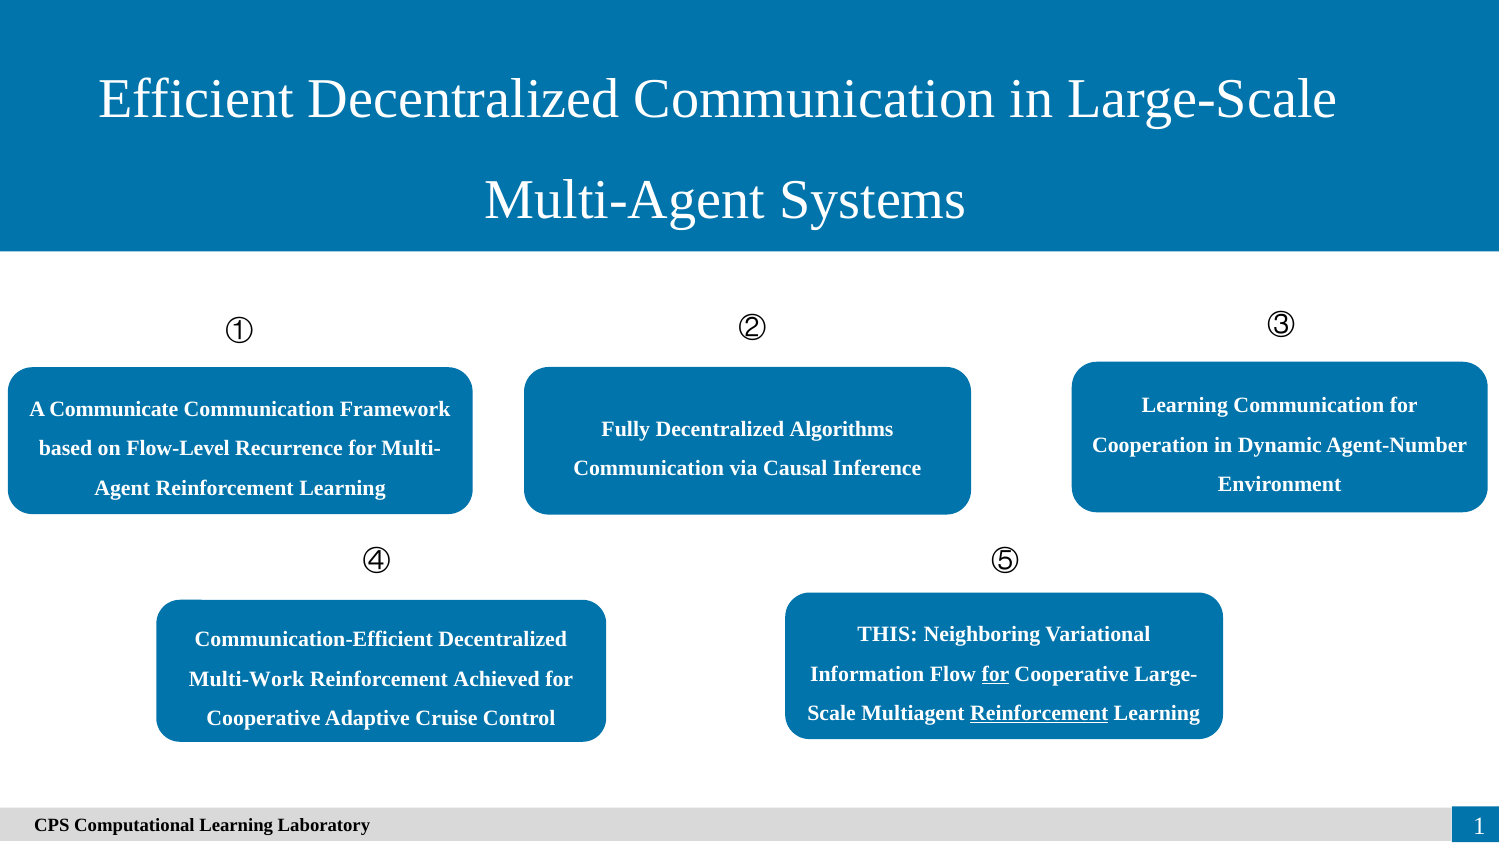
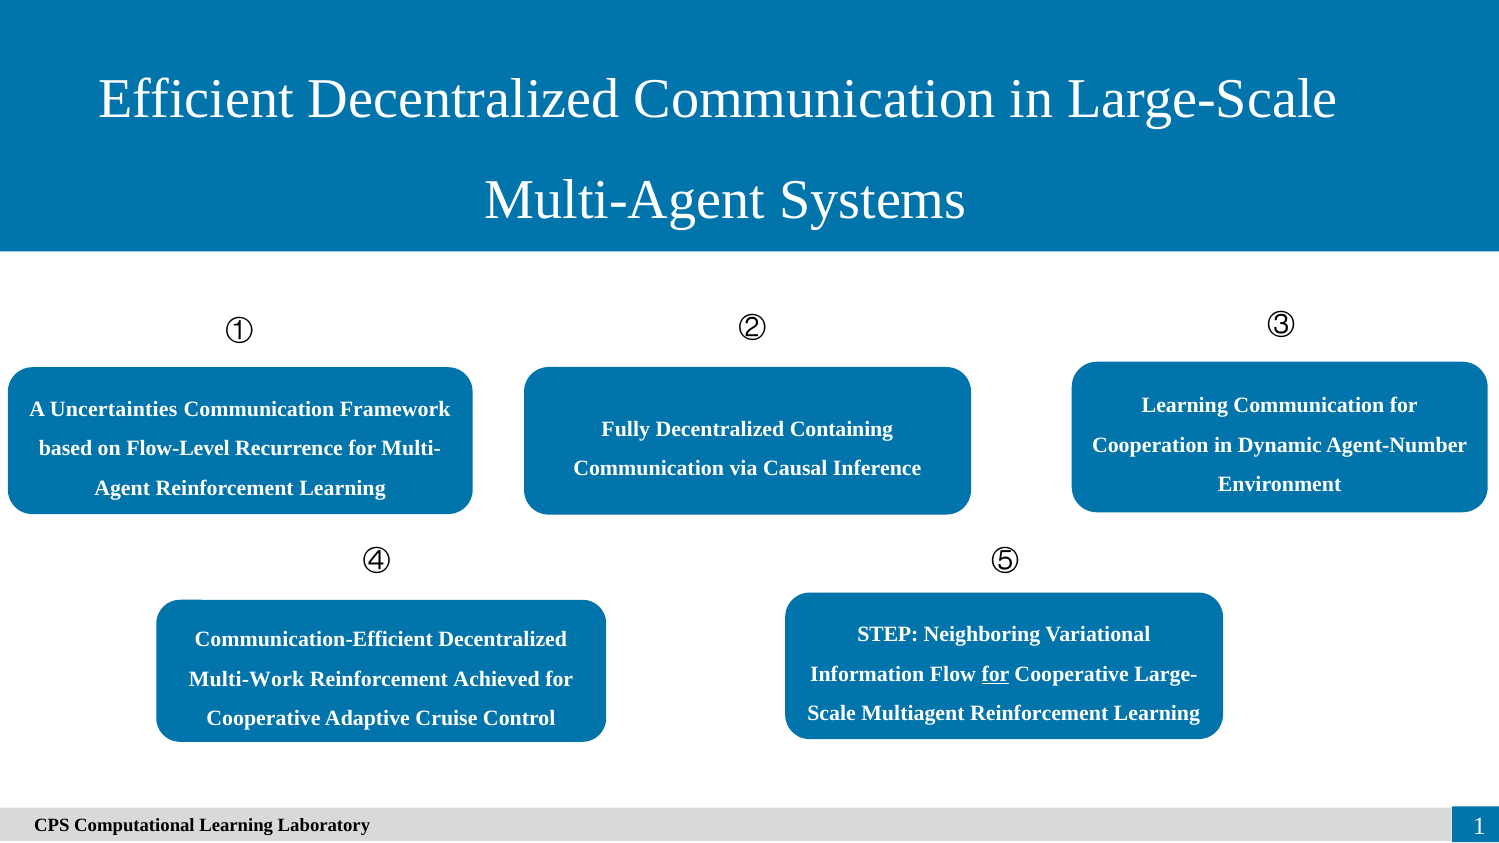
Communicate: Communicate -> Uncertainties
Algorithms: Algorithms -> Containing
THIS: THIS -> STEP
Reinforcement at (1039, 713) underline: present -> none
